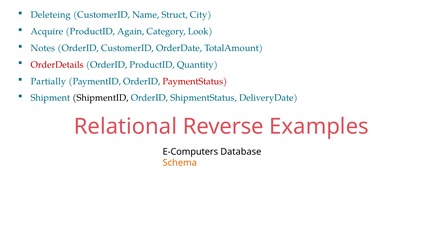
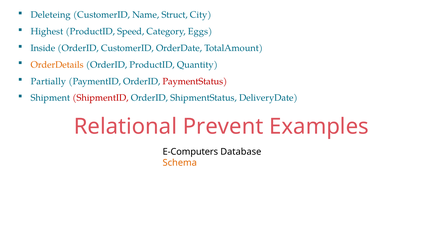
Acquire: Acquire -> Highest
Again: Again -> Speed
Look: Look -> Eggs
Notes: Notes -> Inside
OrderDetails colour: red -> orange
ShipmentID colour: black -> red
Reverse: Reverse -> Prevent
